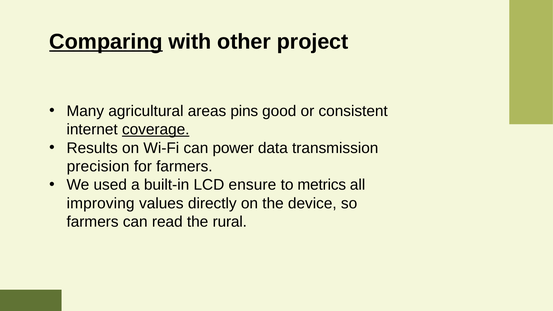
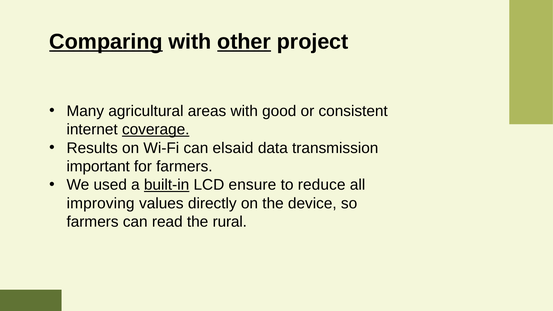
other underline: none -> present
areas pins: pins -> with
power: power -> elsaid
precision: precision -> important
built-in underline: none -> present
metrics: metrics -> reduce
